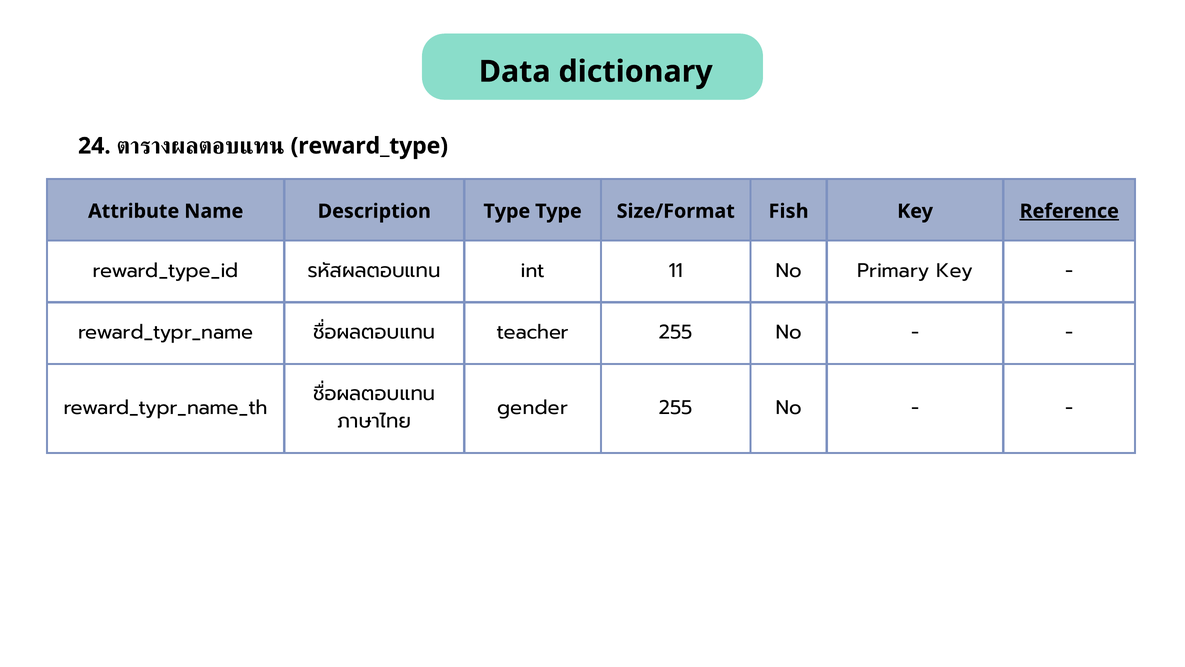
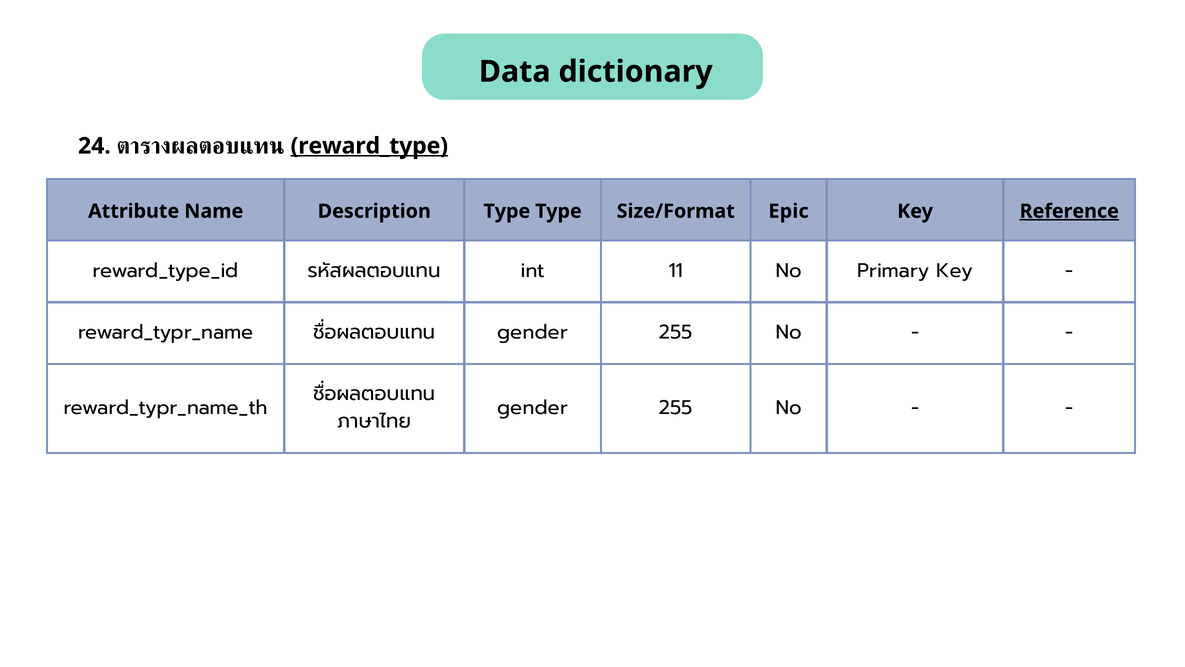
reward_type underline: none -> present
Fish: Fish -> Epic
teacher at (533, 332): teacher -> gender
